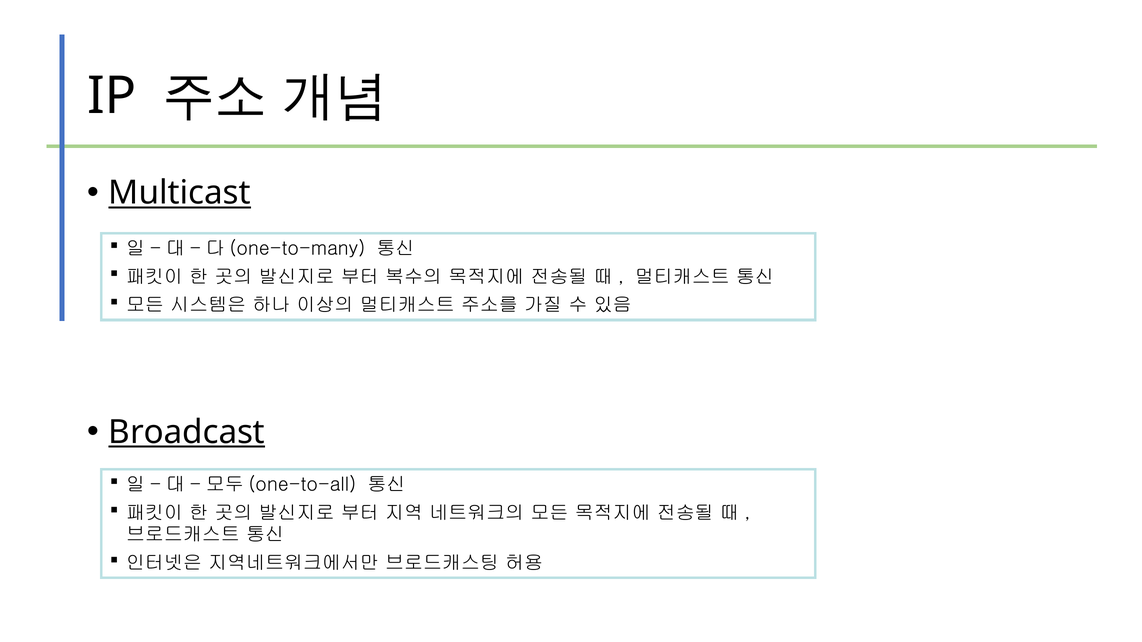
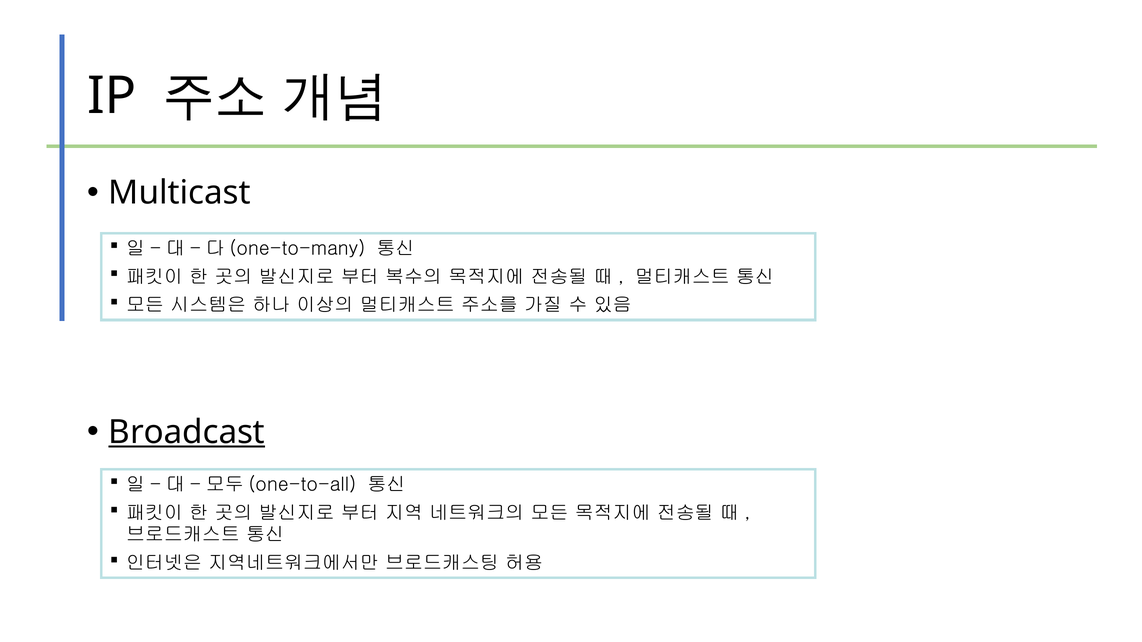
Multicast underline: present -> none
